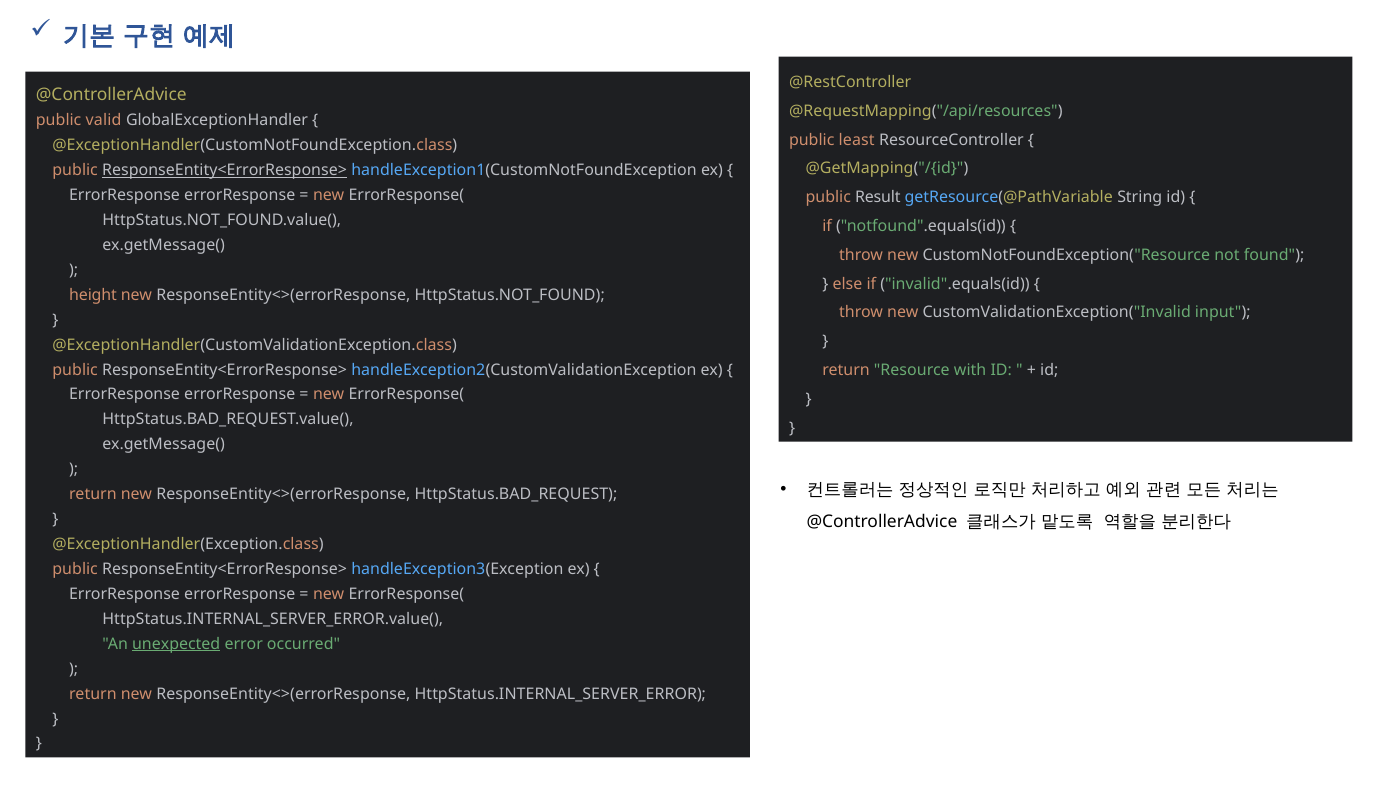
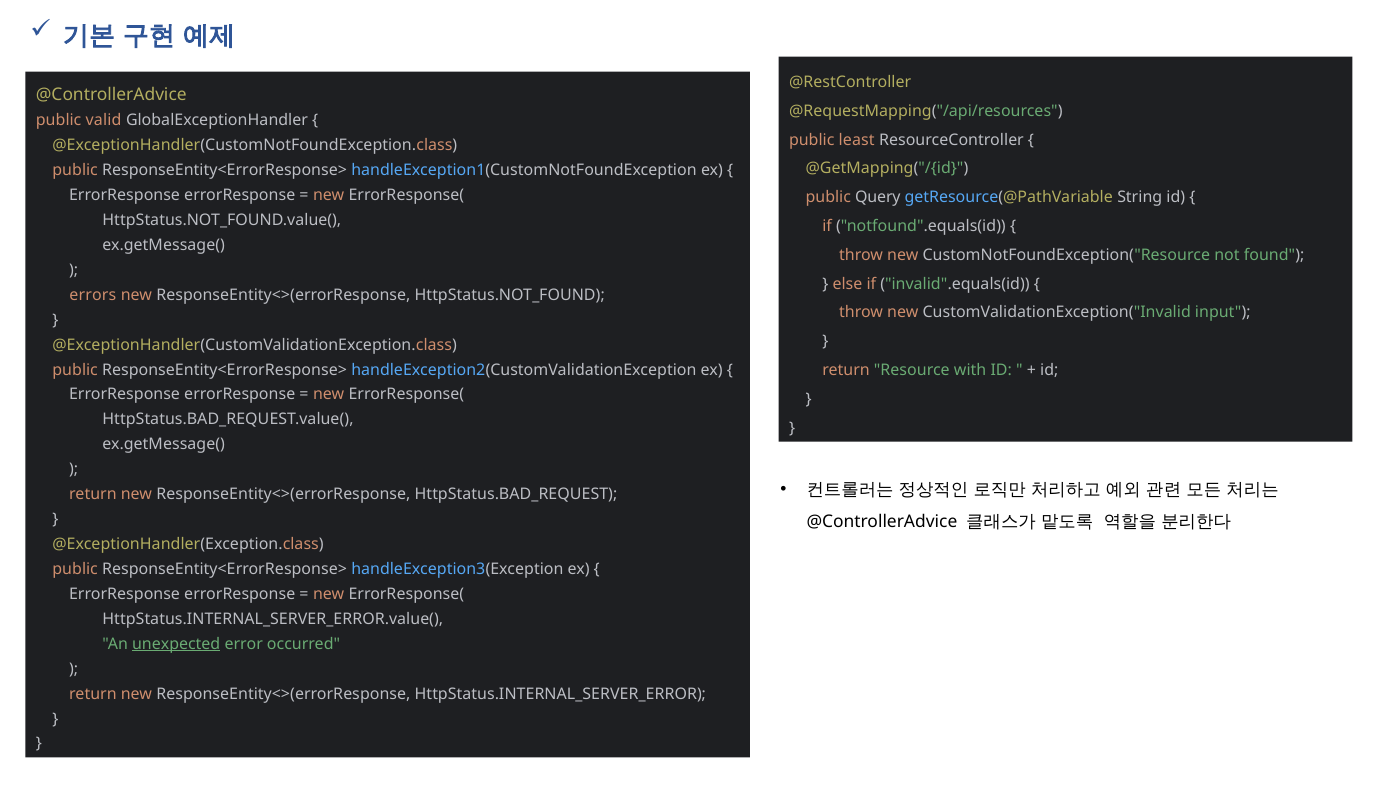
ResponseEntity<ErrorResponse> at (225, 170) underline: present -> none
Result: Result -> Query
height: height -> errors
